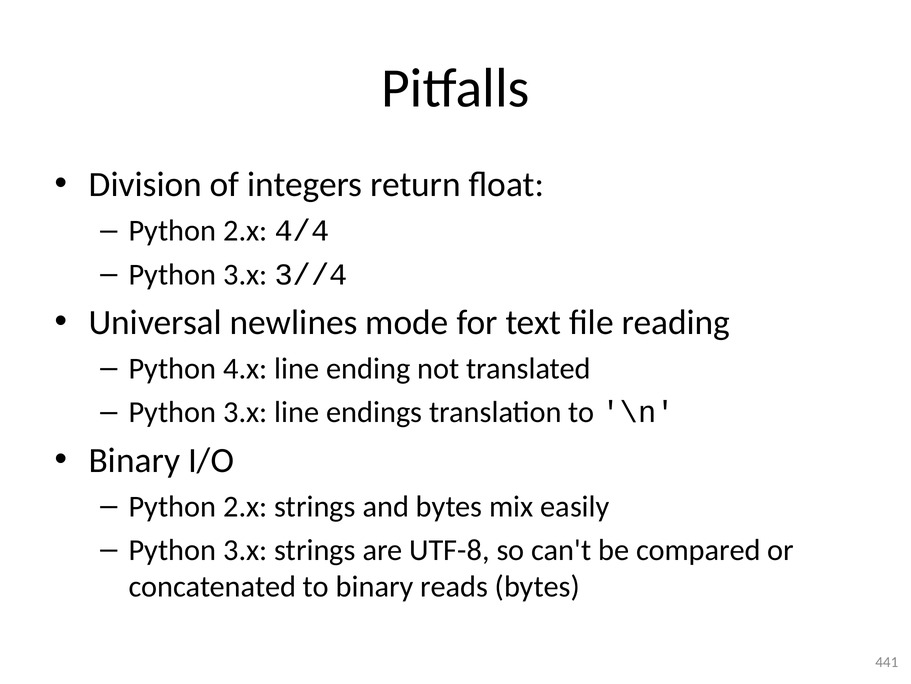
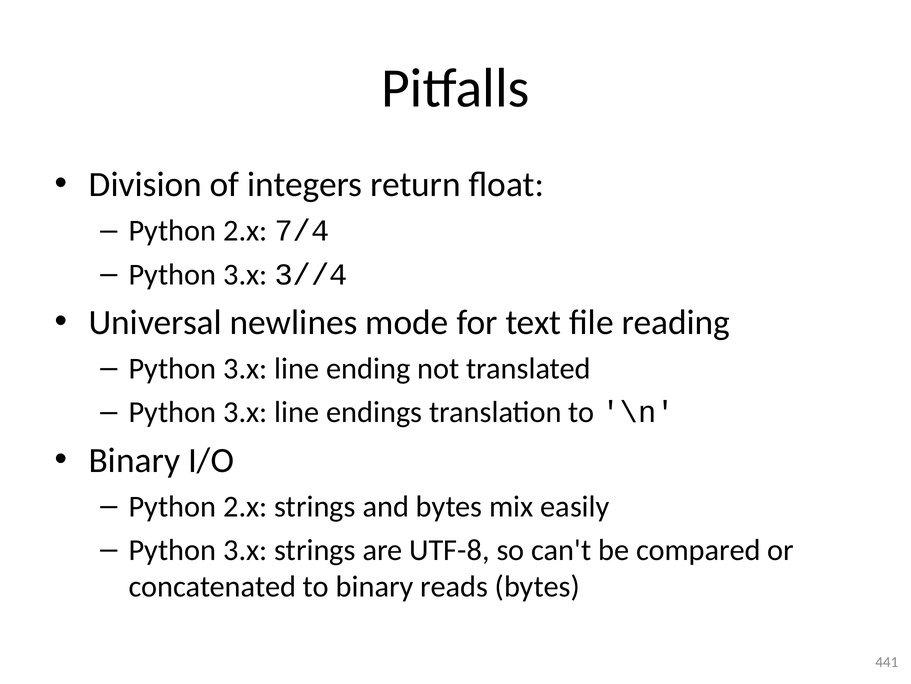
4/4: 4/4 -> 7/4
4.x at (245, 368): 4.x -> 3.x
